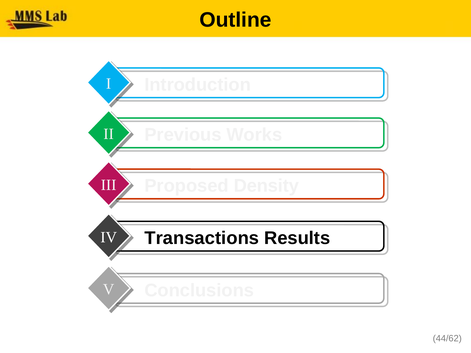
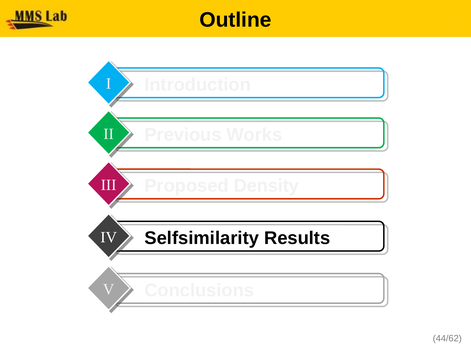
Transactions: Transactions -> Selfsimilarity
